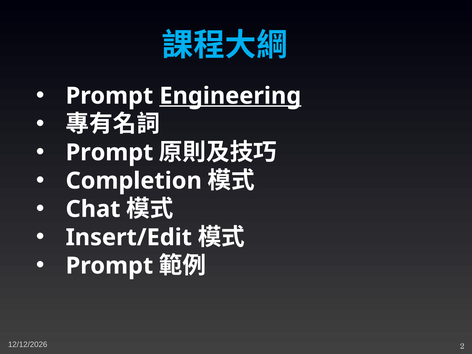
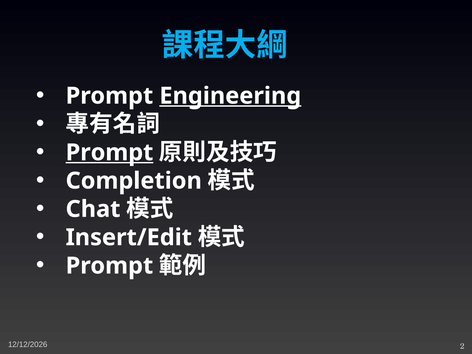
Prompt at (109, 152) underline: none -> present
